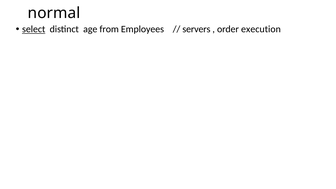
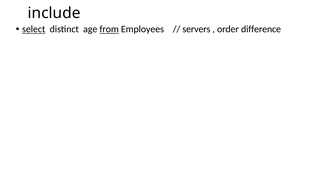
normal: normal -> include
from underline: none -> present
execution: execution -> difference
